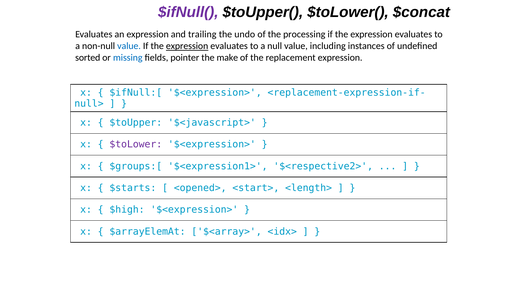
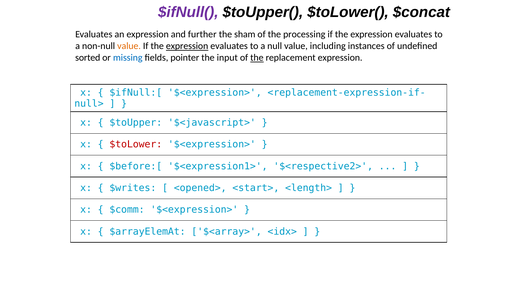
trailing: trailing -> further
undo: undo -> sham
value at (129, 46) colour: blue -> orange
make: make -> input
the at (257, 58) underline: none -> present
$toLower colour: purple -> red
$groups:[: $groups:[ -> $before:[
$starts: $starts -> $writes
$high: $high -> $comm
